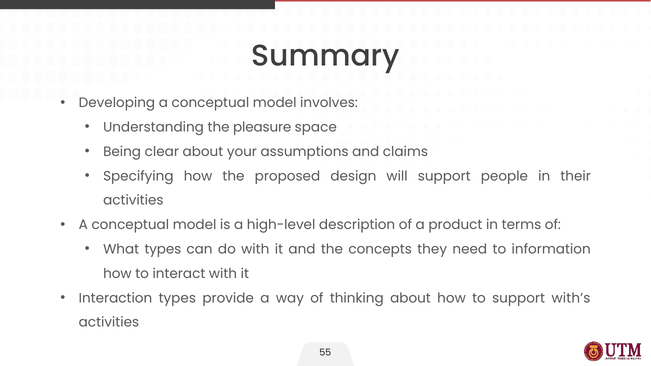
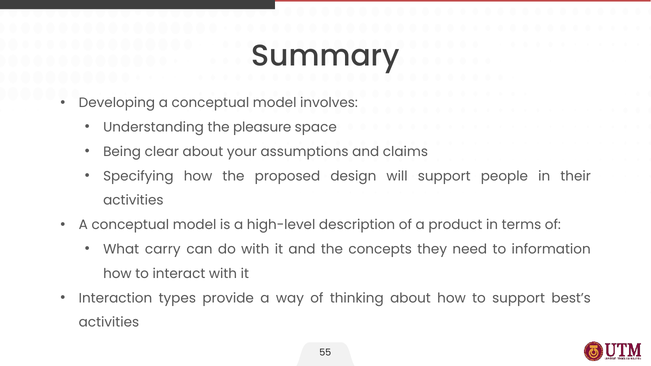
What types: types -> carry
with’s: with’s -> best’s
